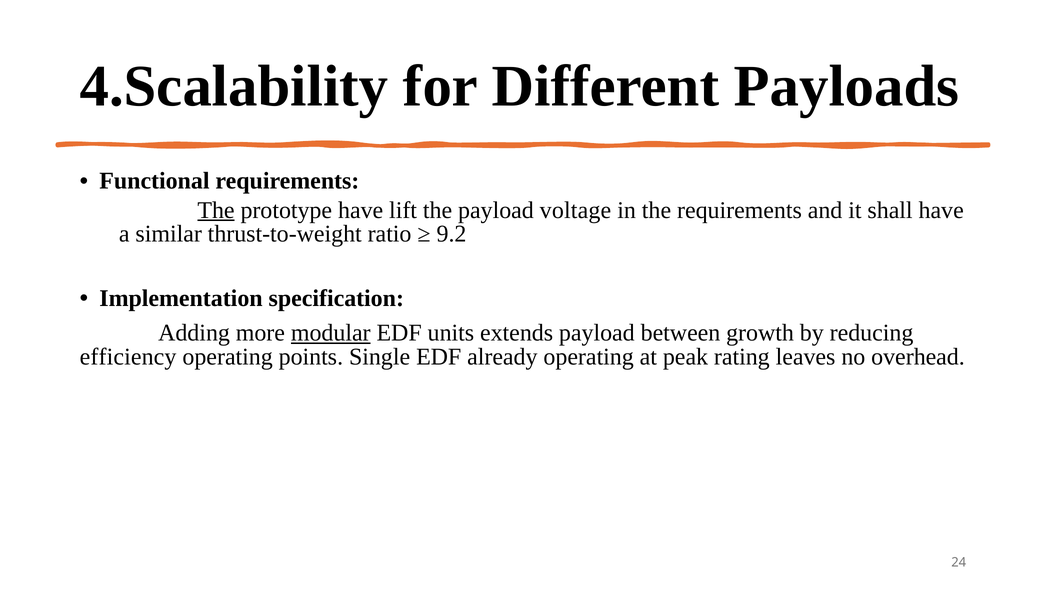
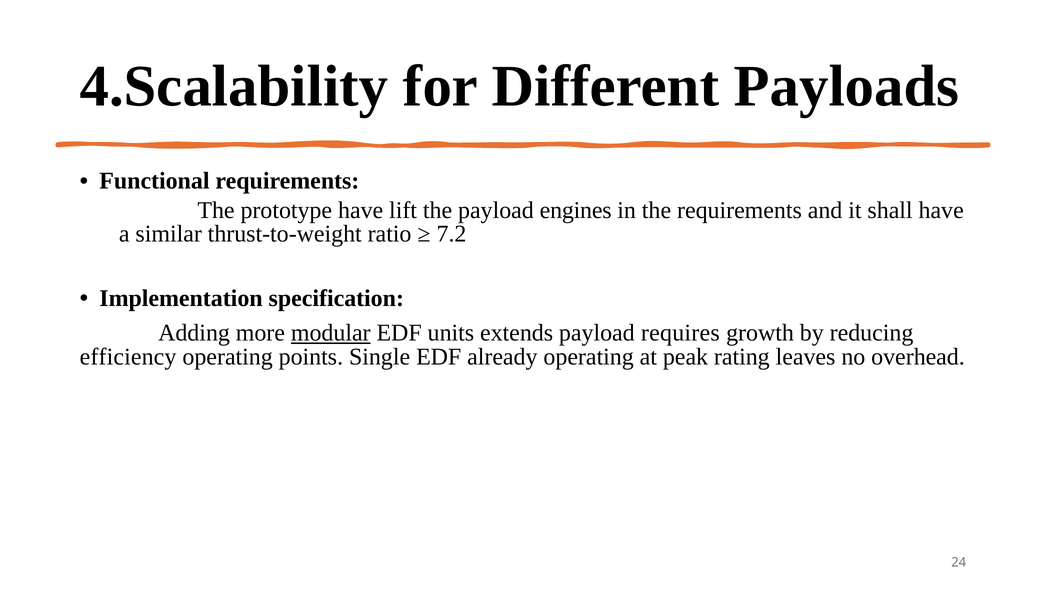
The at (216, 210) underline: present -> none
voltage: voltage -> engines
9.2: 9.2 -> 7.2
between: between -> requires
